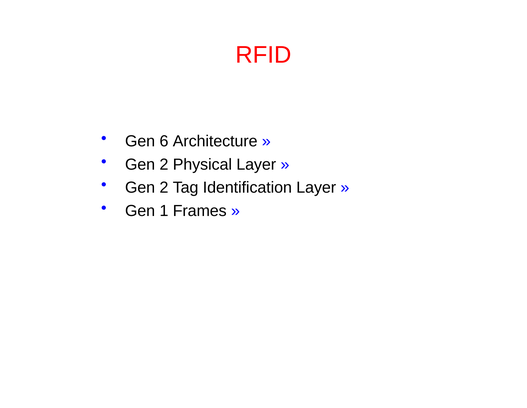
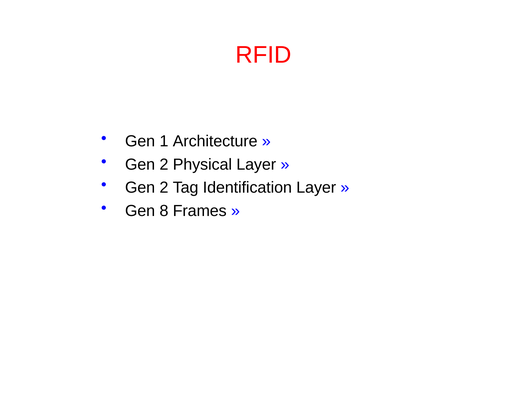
6: 6 -> 1
1: 1 -> 8
